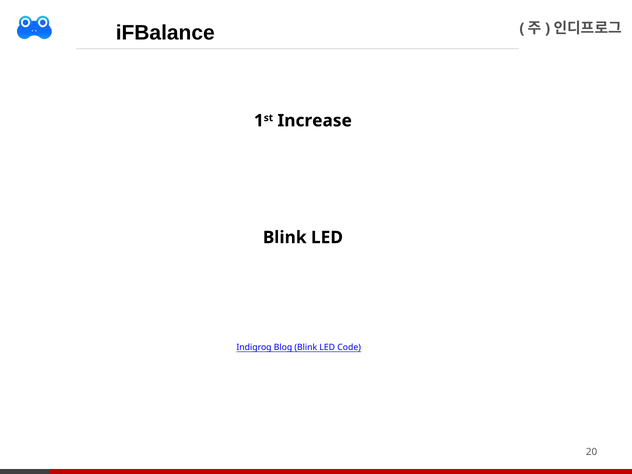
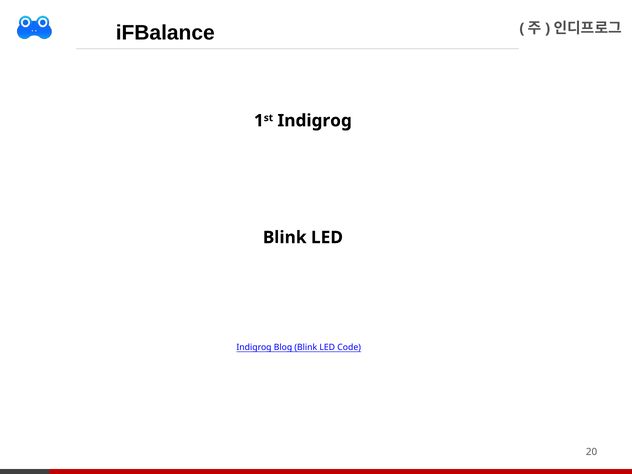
Increase at (315, 121): Increase -> Indigrog
